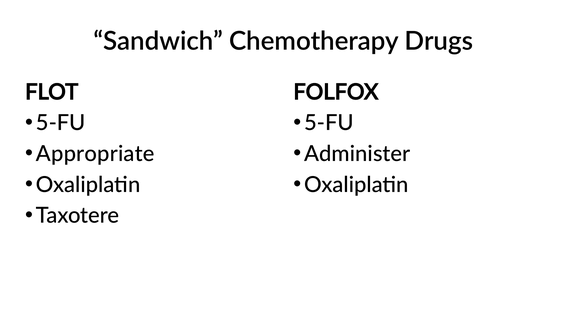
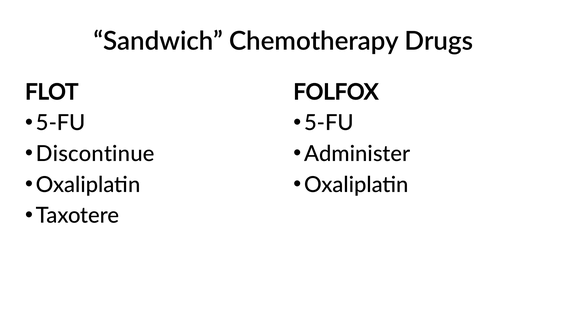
Appropriate: Appropriate -> Discontinue
